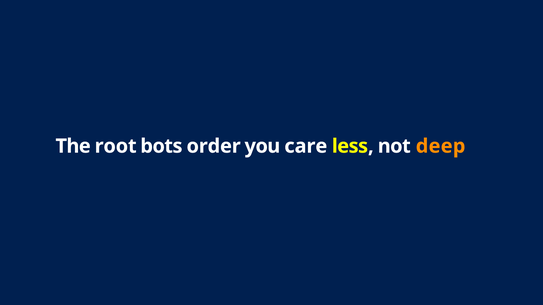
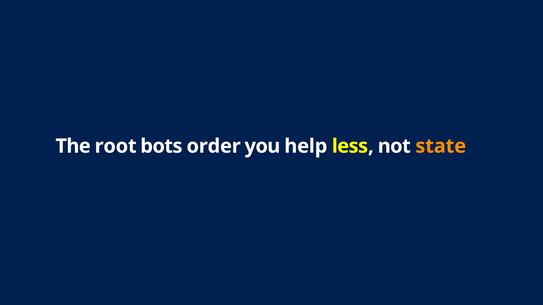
care: care -> help
deep: deep -> state
